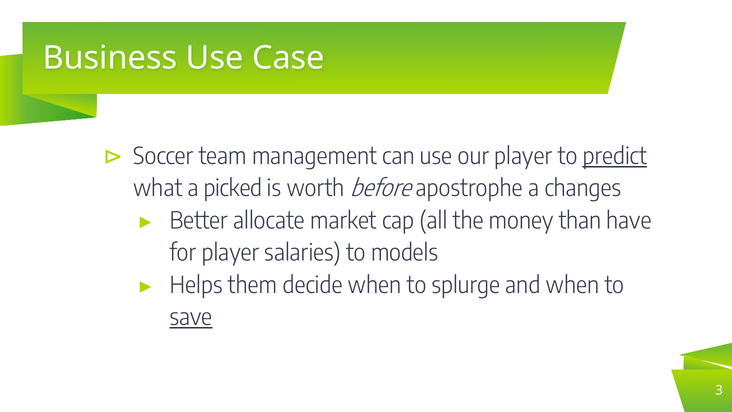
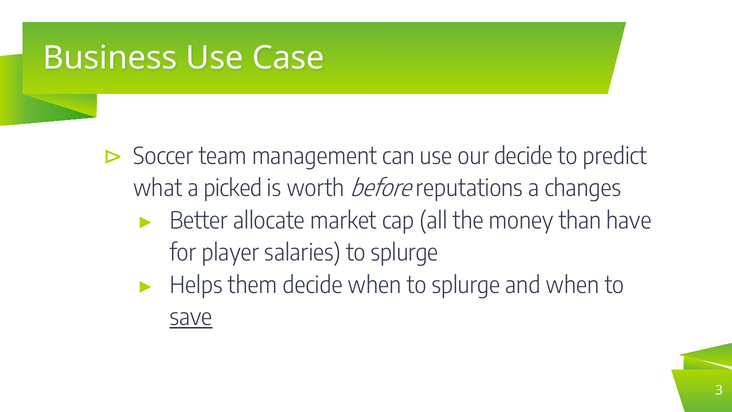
our player: player -> decide
predict underline: present -> none
apostrophe: apostrophe -> reputations
salaries to models: models -> splurge
